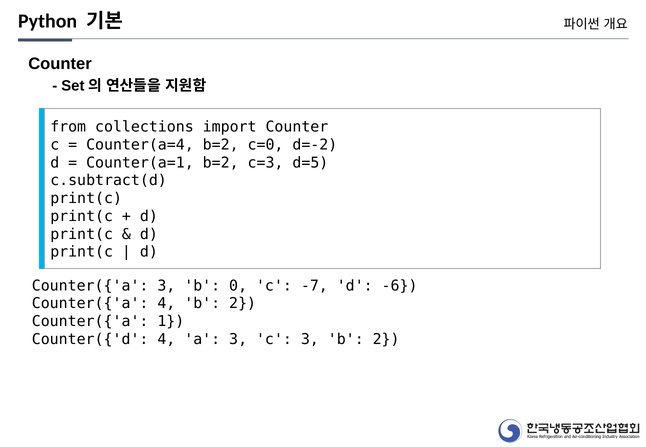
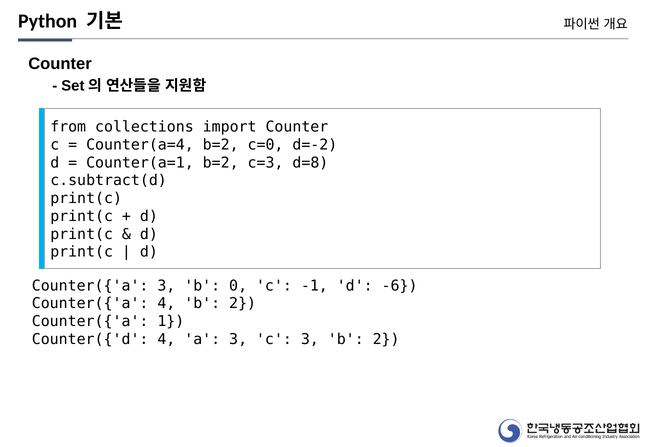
d=5: d=5 -> d=8
-7: -7 -> -1
